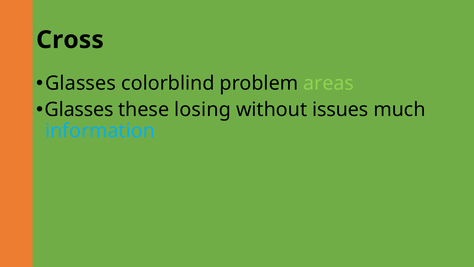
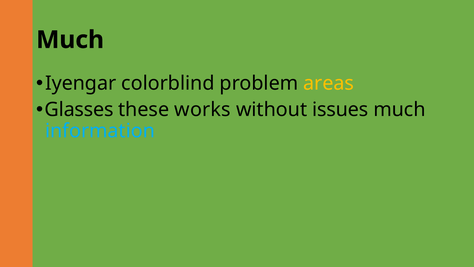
Cross at (70, 40): Cross -> Much
Glasses at (81, 83): Glasses -> Iyengar
areas colour: light green -> yellow
losing: losing -> works
